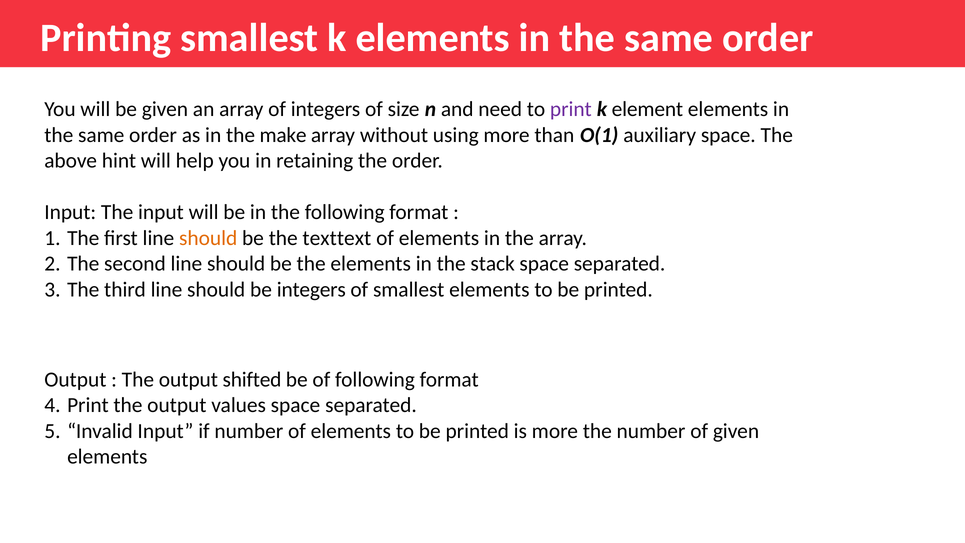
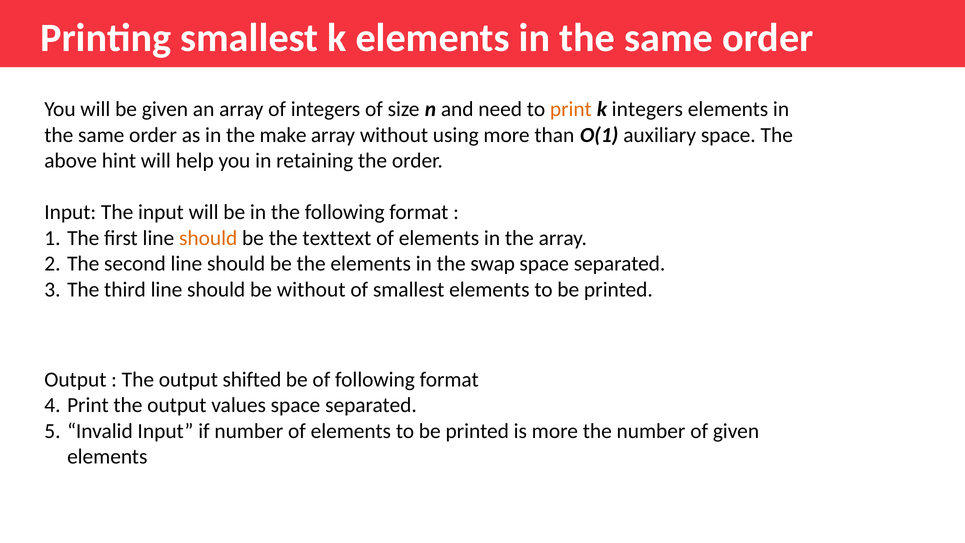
print at (571, 109) colour: purple -> orange
k element: element -> integers
stack: stack -> swap
be integers: integers -> without
